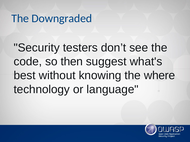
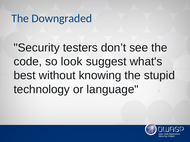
then: then -> look
where: where -> stupid
